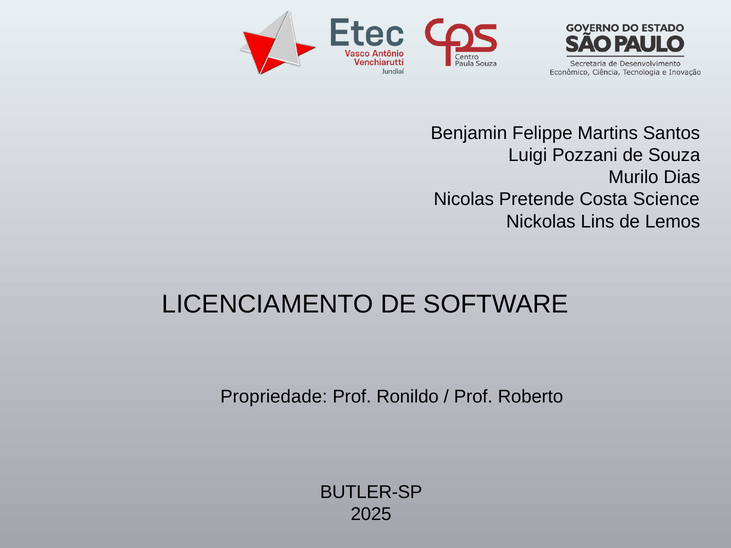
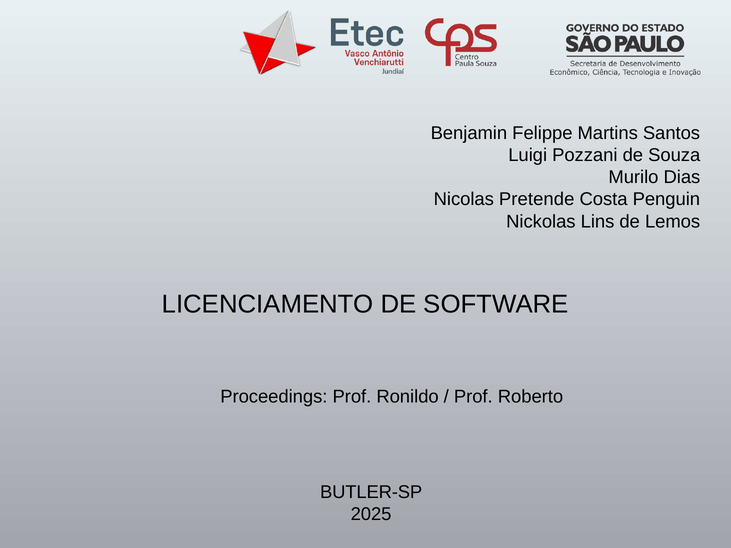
Science: Science -> Penguin
Propriedade: Propriedade -> Proceedings
